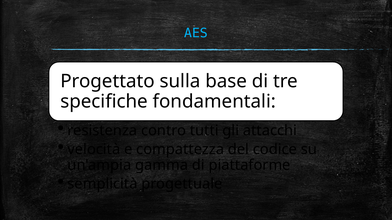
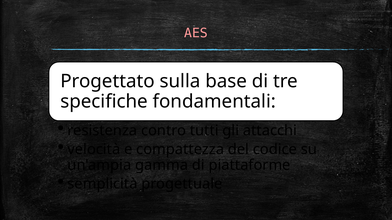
AES colour: light blue -> pink
